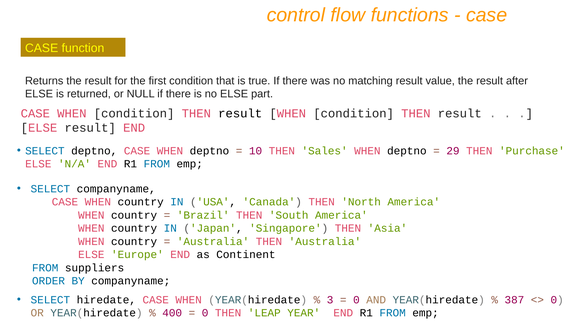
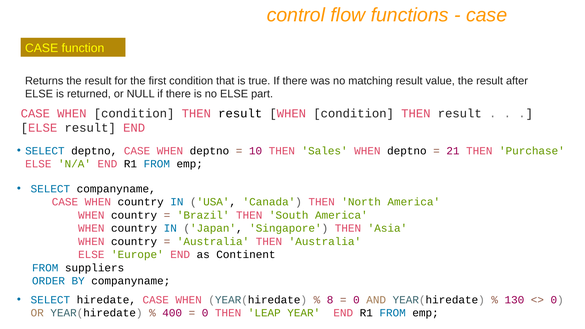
29: 29 -> 21
3: 3 -> 8
387: 387 -> 130
